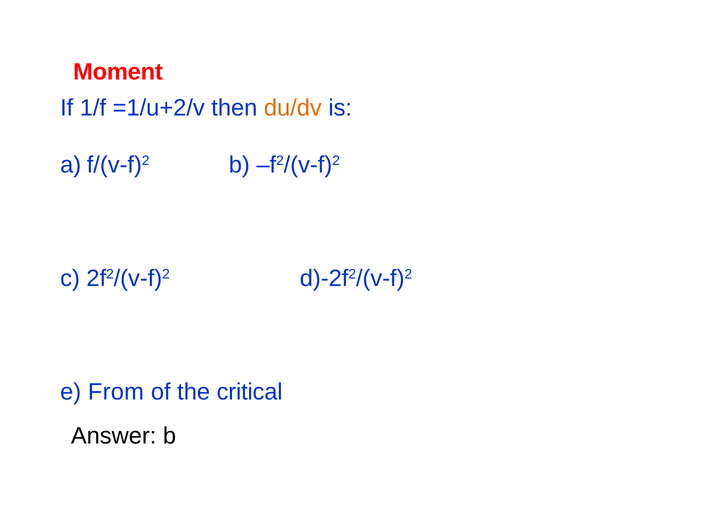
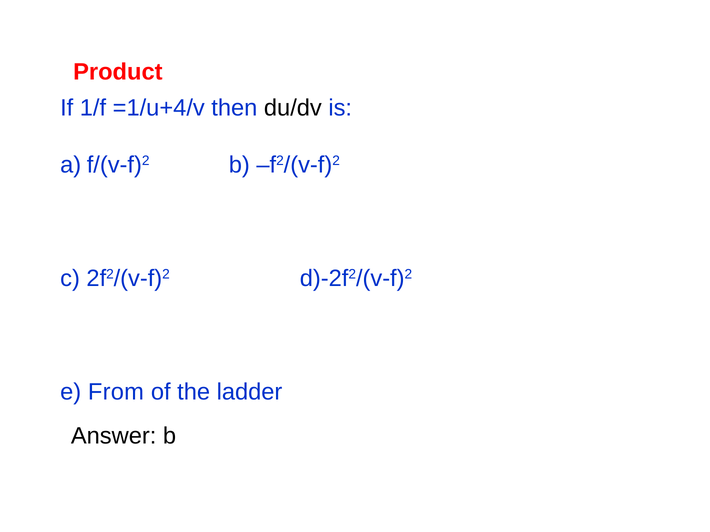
Moment: Moment -> Product
=1/u+2/v: =1/u+2/v -> =1/u+4/v
du/dv colour: orange -> black
critical: critical -> ladder
